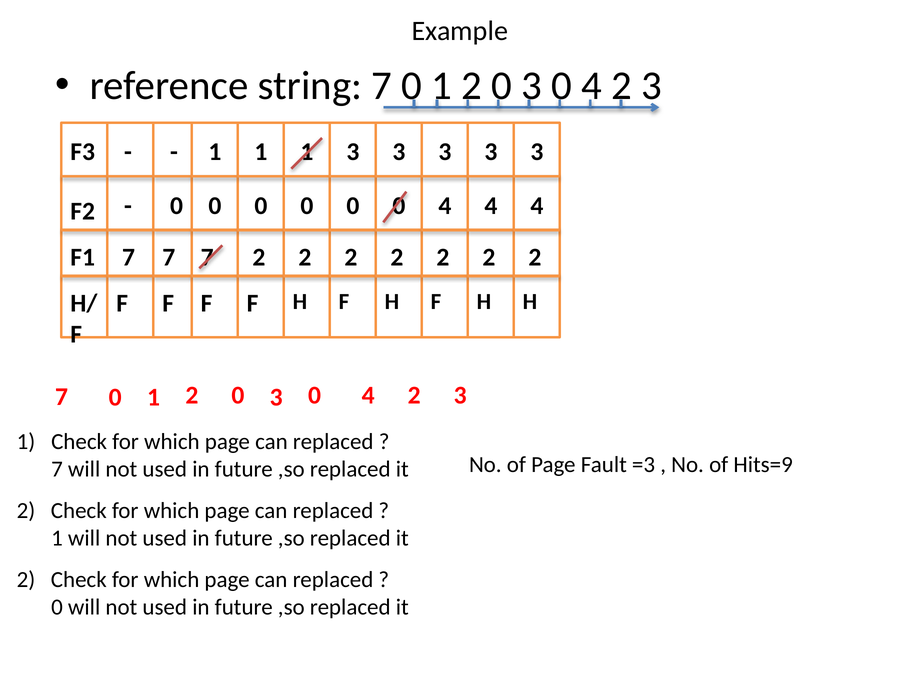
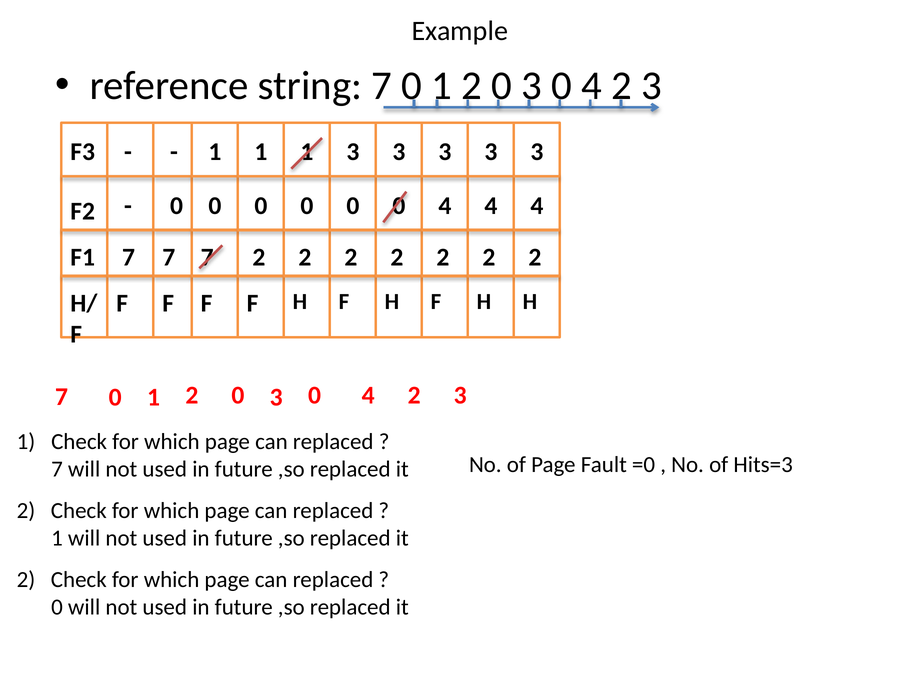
=3: =3 -> =0
Hits=9: Hits=9 -> Hits=3
